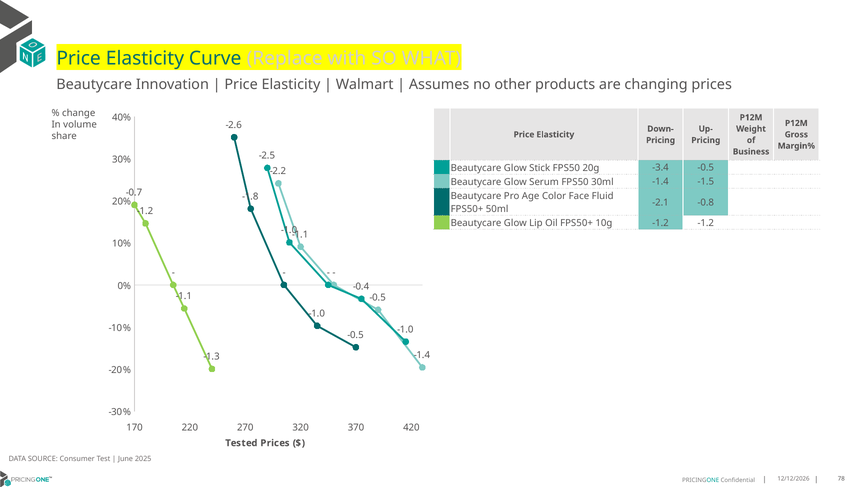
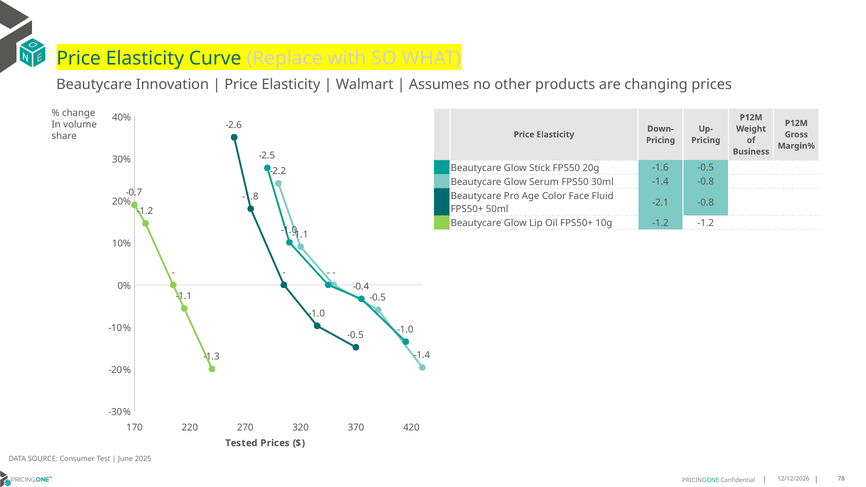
-3.4: -3.4 -> -1.6
-1.4 -1.5: -1.5 -> -0.8
